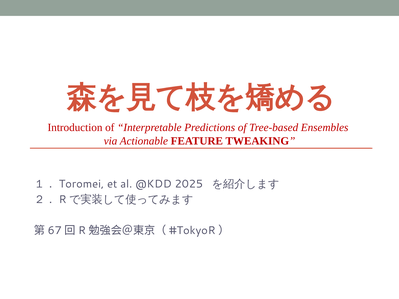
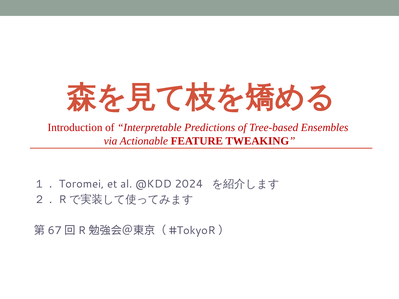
2025: 2025 -> 2024
